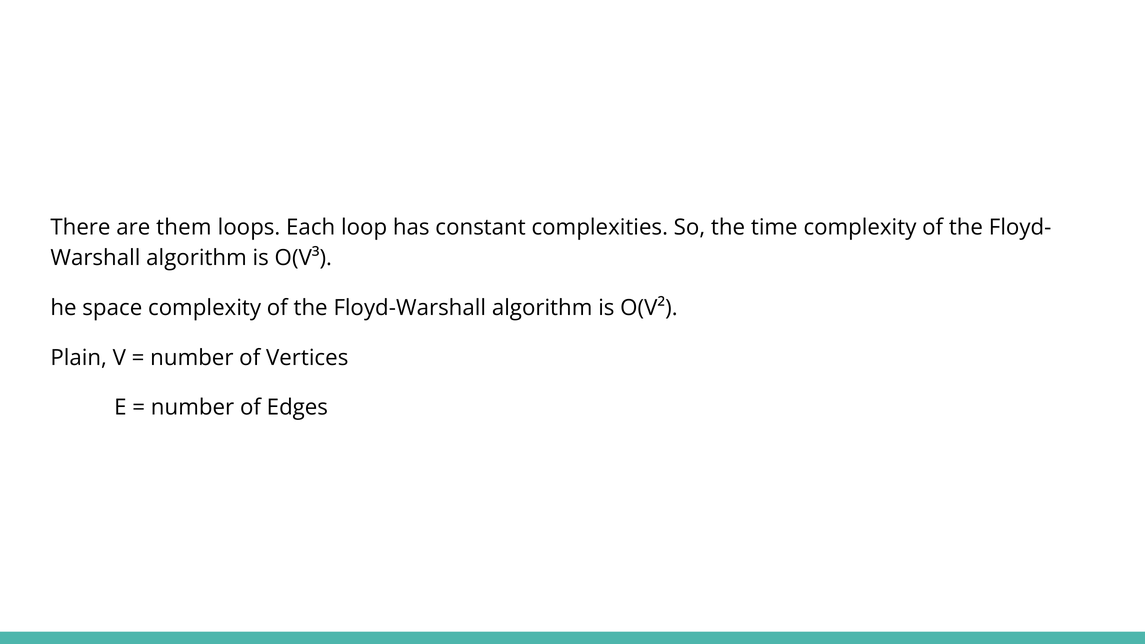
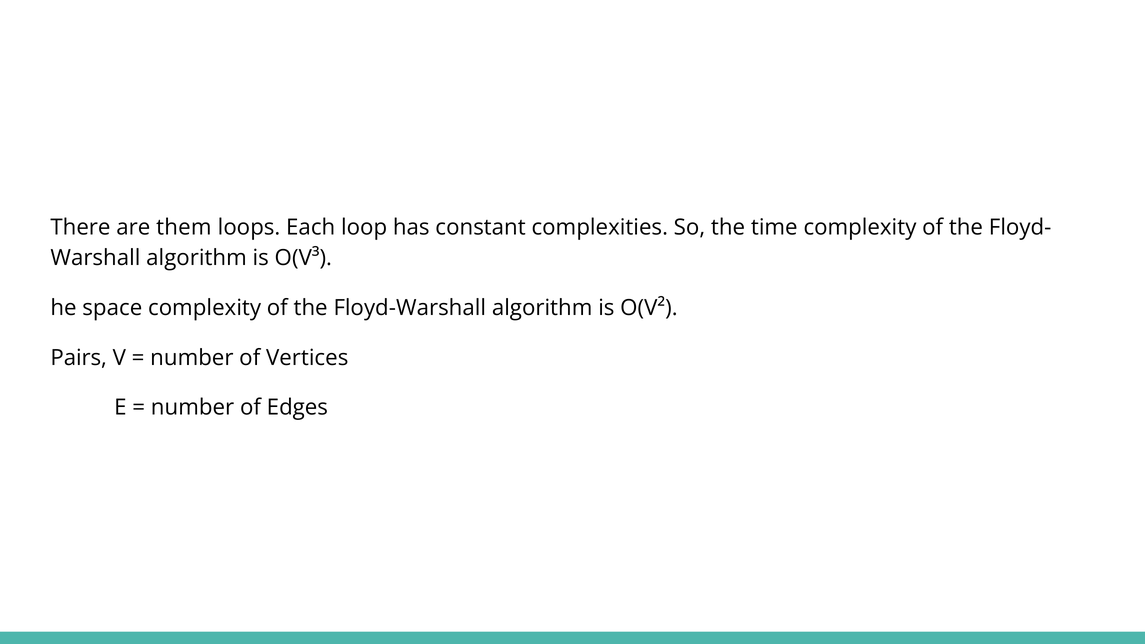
Plain: Plain -> Pairs
